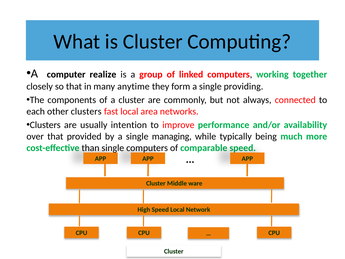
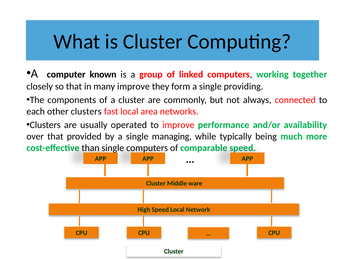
realize: realize -> known
many anytime: anytime -> improve
intention: intention -> operated
